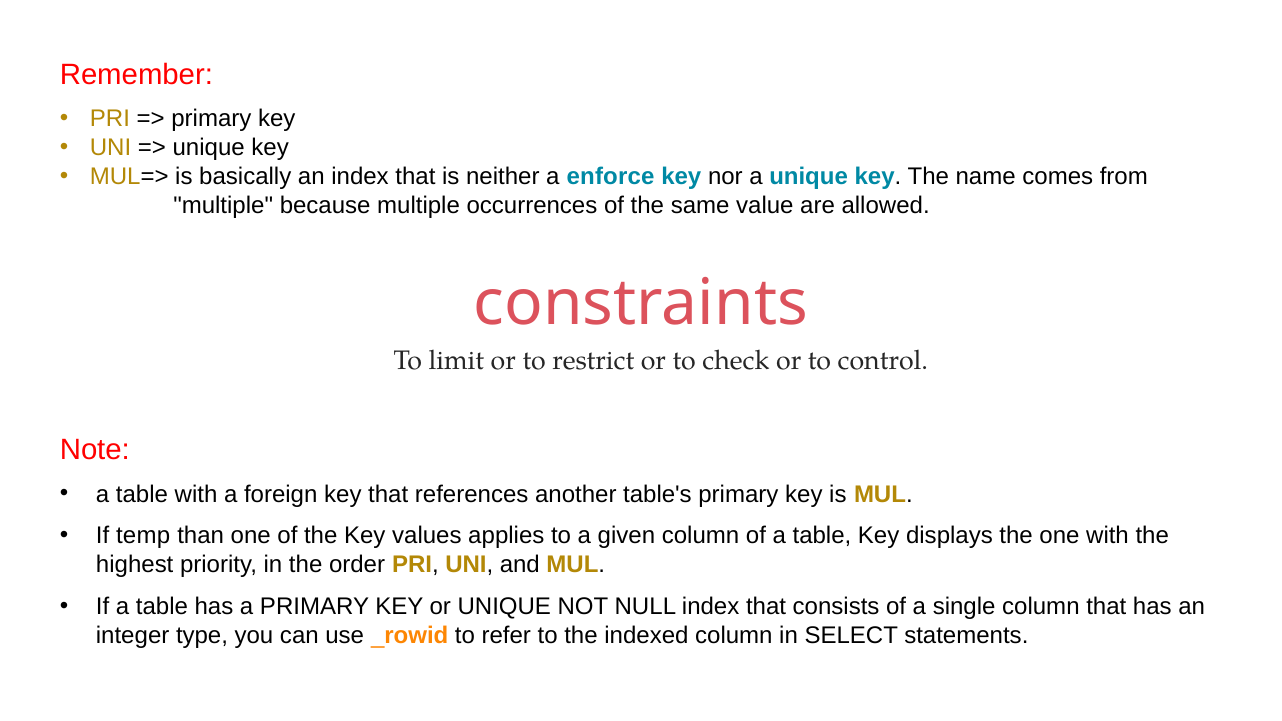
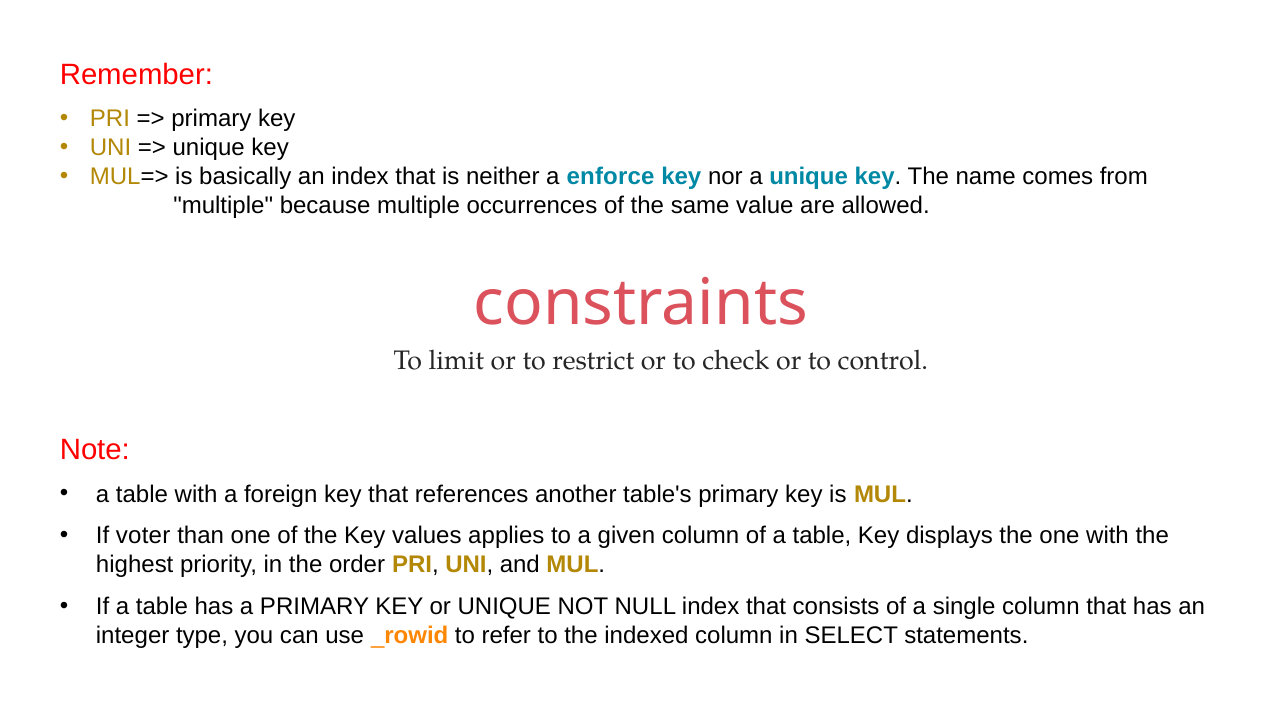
temp: temp -> voter
